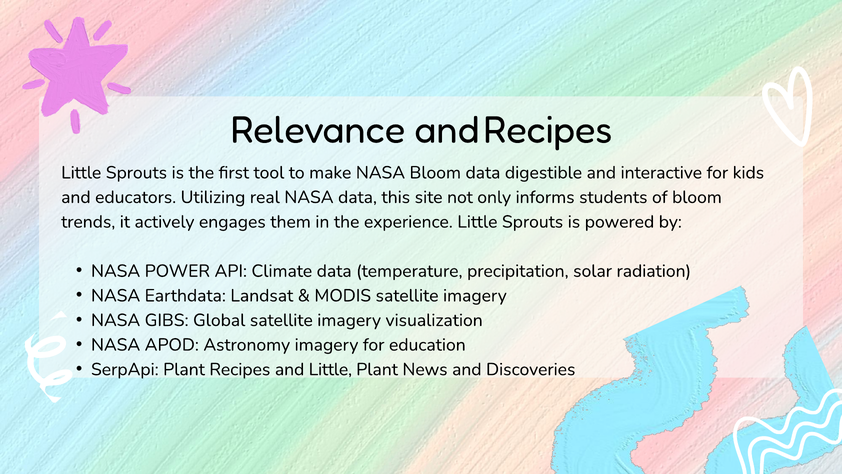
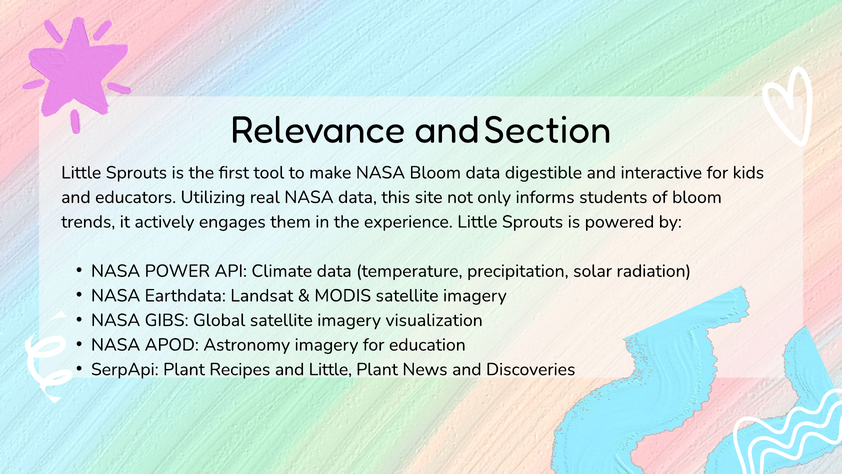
and Recipes: Recipes -> Section
